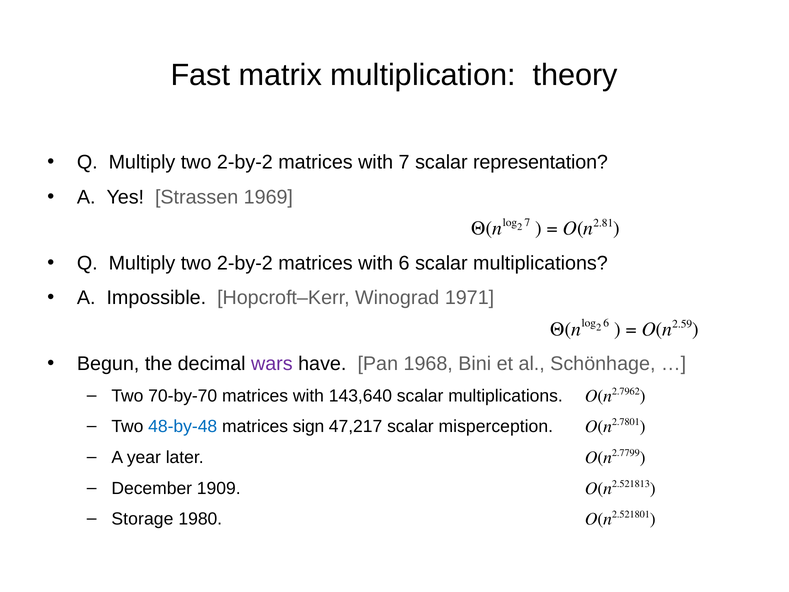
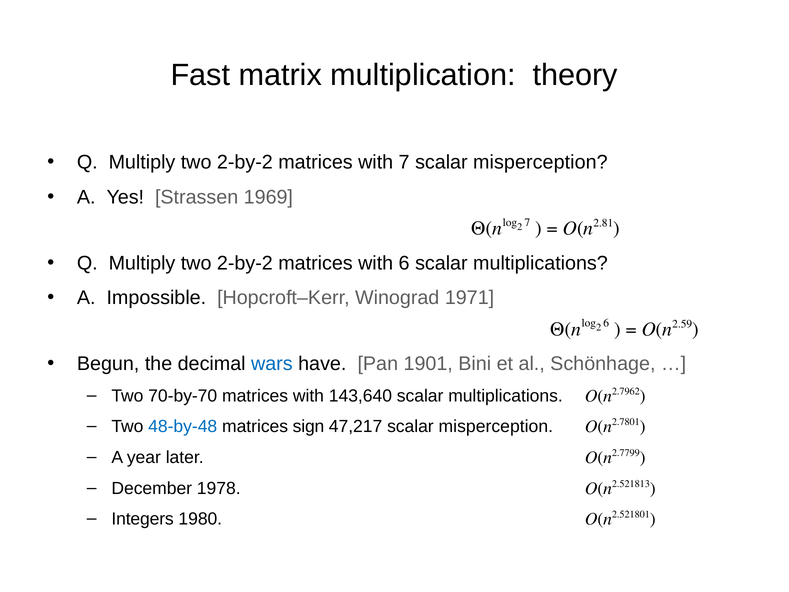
7 scalar representation: representation -> misperception
wars colour: purple -> blue
1968: 1968 -> 1901
1909: 1909 -> 1978
Storage: Storage -> Integers
